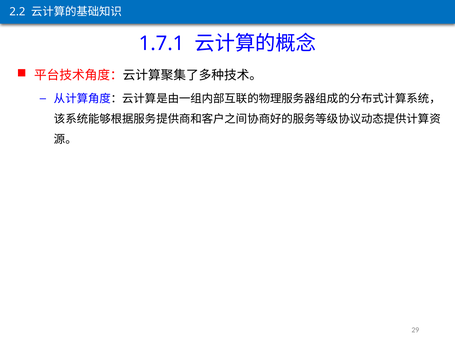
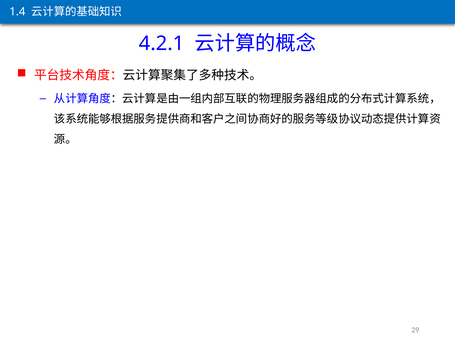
2.2: 2.2 -> 1.4
1.7.1: 1.7.1 -> 4.2.1
